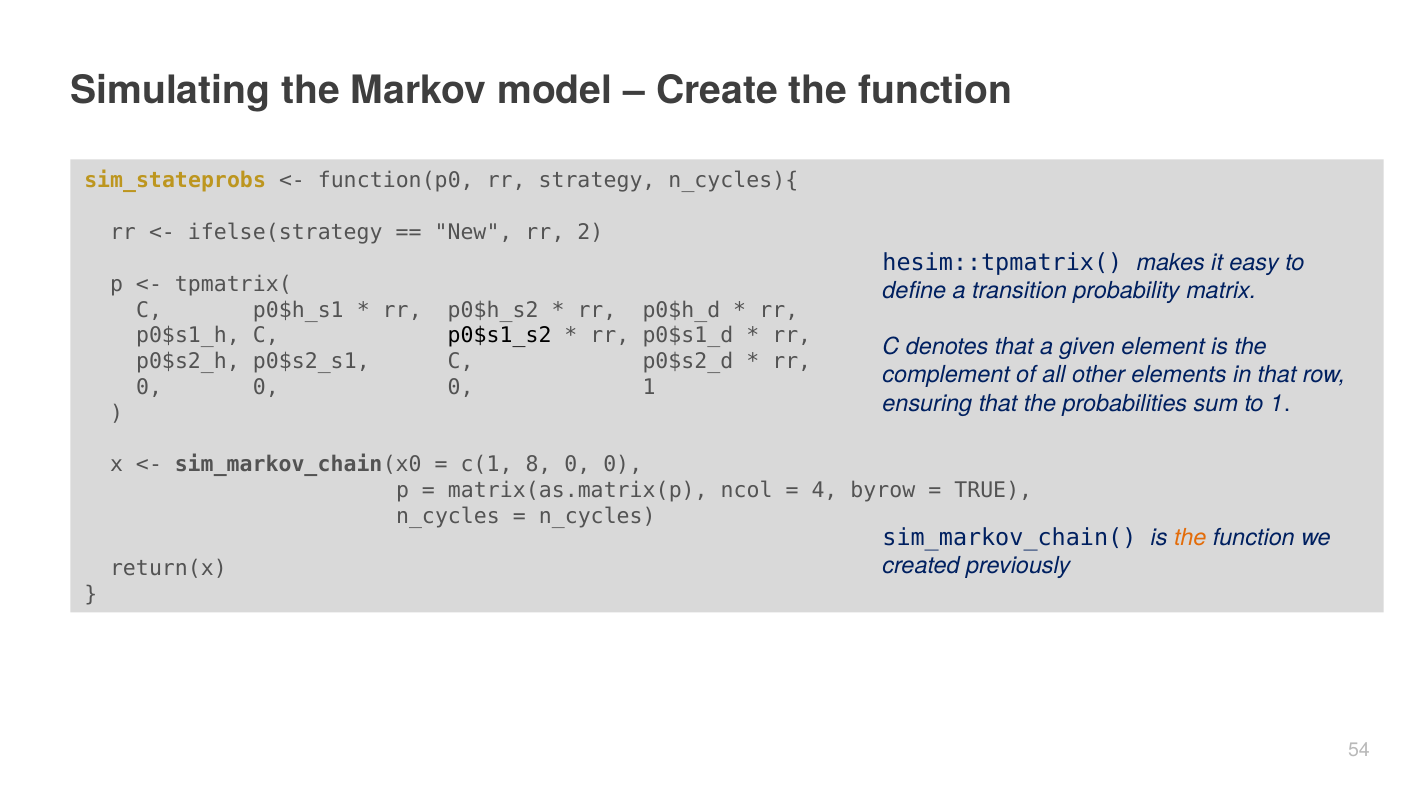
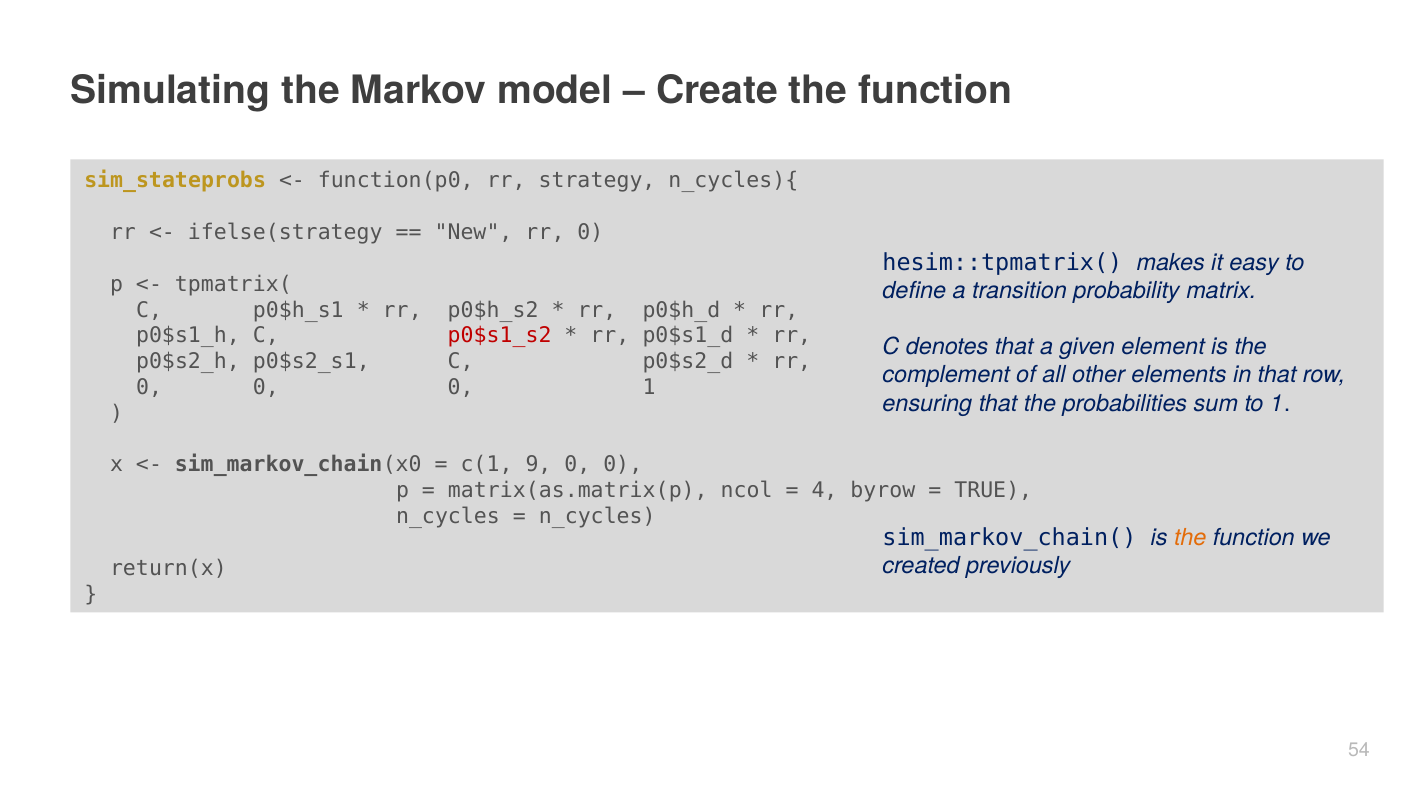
New rr 2: 2 -> 0
p0$s1_s2 colour: black -> red
8: 8 -> 9
